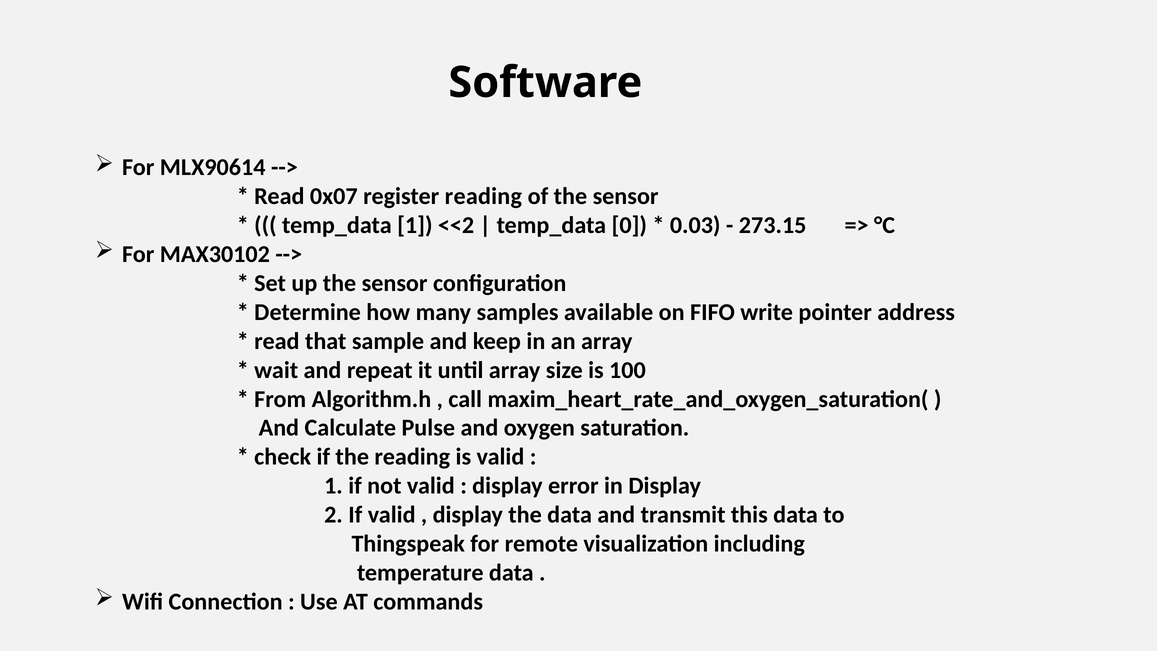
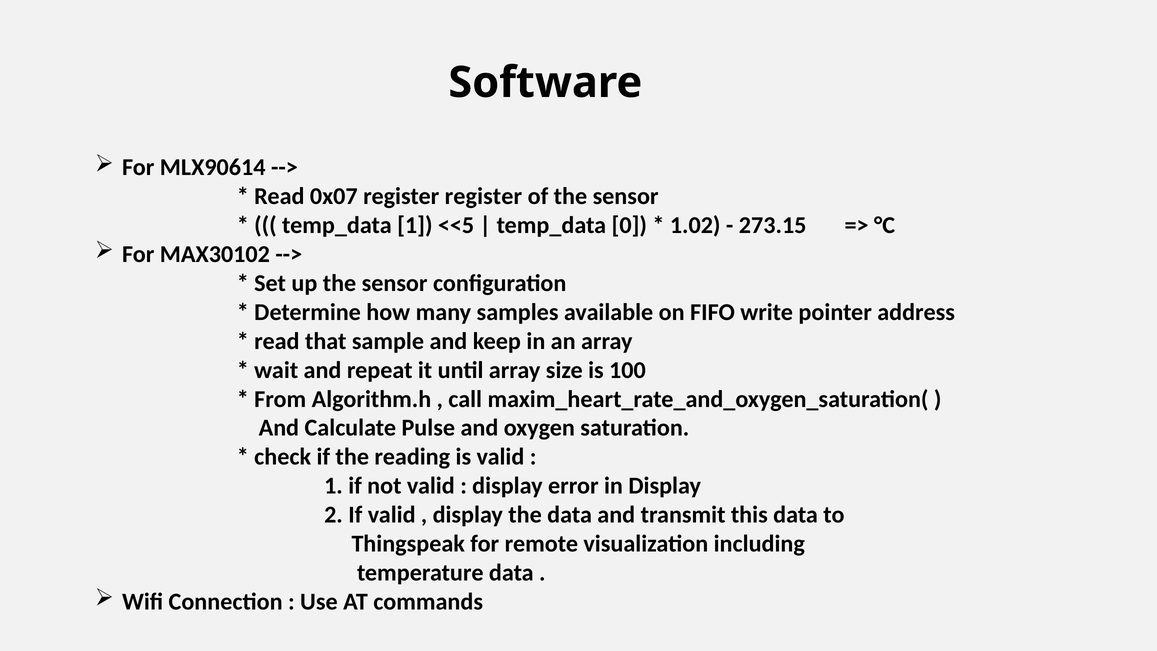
register reading: reading -> register
<<2: <<2 -> <<5
0.03: 0.03 -> 1.02
